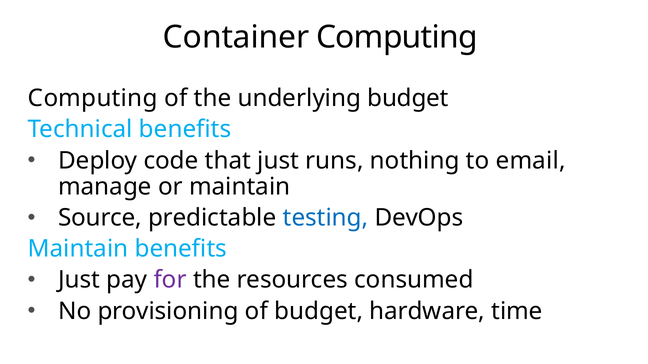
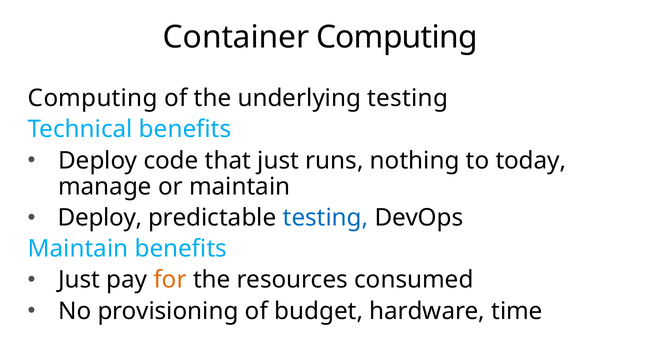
underlying budget: budget -> testing
email: email -> today
Source at (100, 218): Source -> Deploy
for colour: purple -> orange
